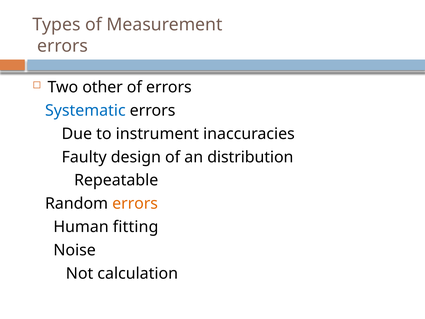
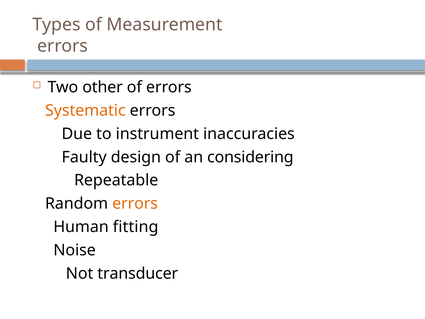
Systematic colour: blue -> orange
distribution: distribution -> considering
calculation: calculation -> transducer
